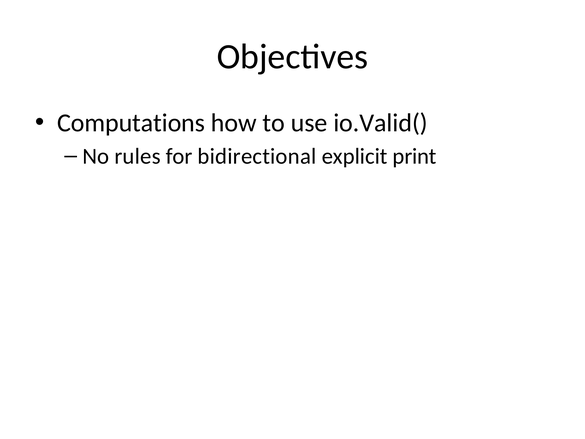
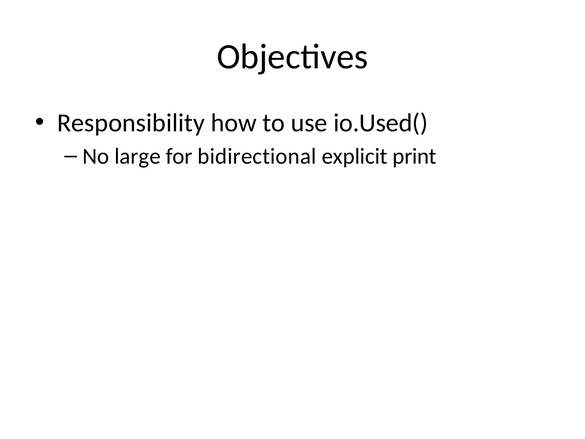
Computations: Computations -> Responsibility
io.Valid(: io.Valid( -> io.Used(
rules: rules -> large
